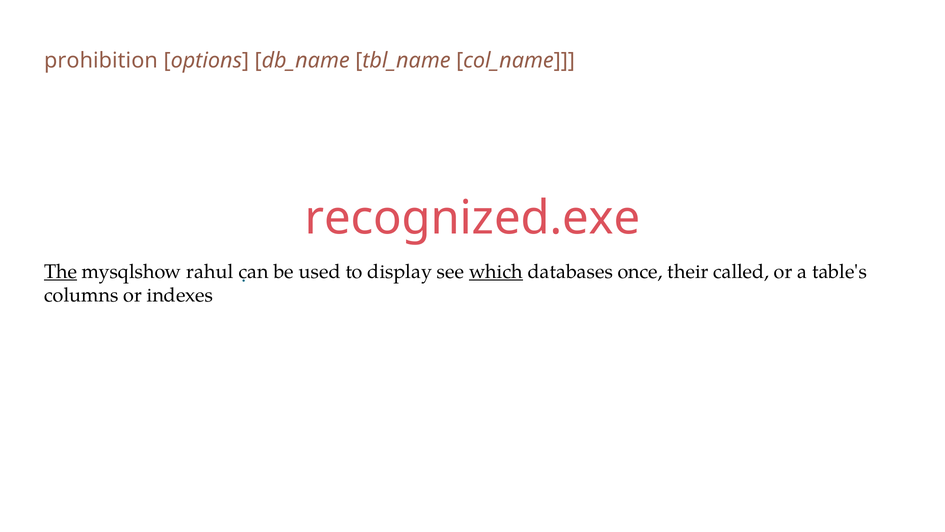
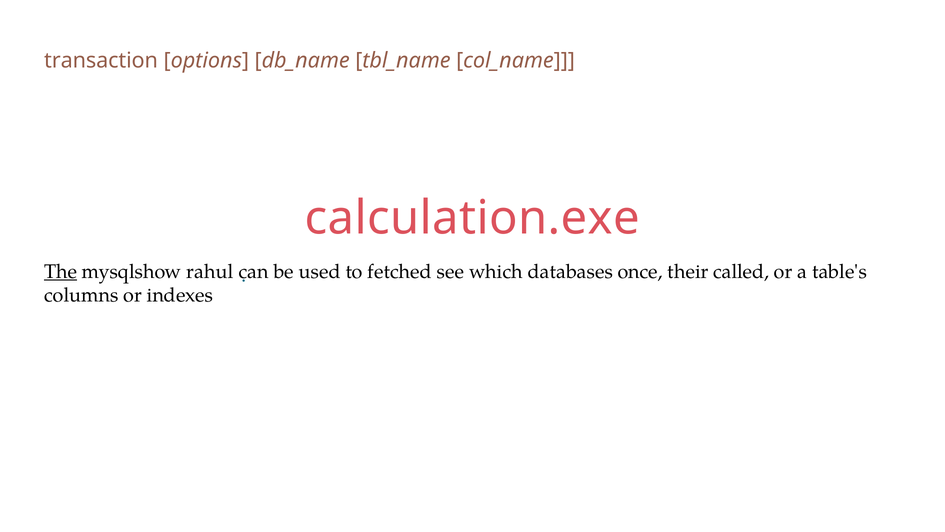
prohibition: prohibition -> transaction
recognized.exe: recognized.exe -> calculation.exe
display: display -> fetched
which underline: present -> none
